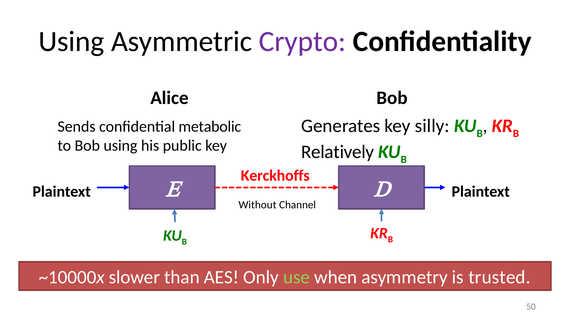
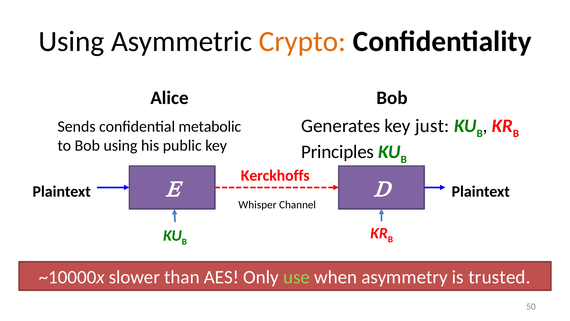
Crypto colour: purple -> orange
silly: silly -> just
Relatively: Relatively -> Principles
Without: Without -> Whisper
